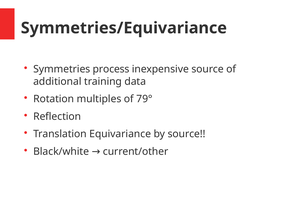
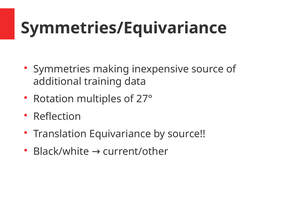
process: process -> making
79°: 79° -> 27°
